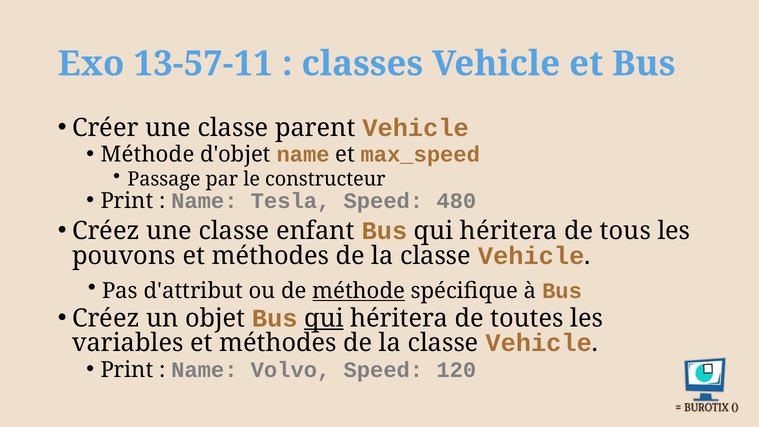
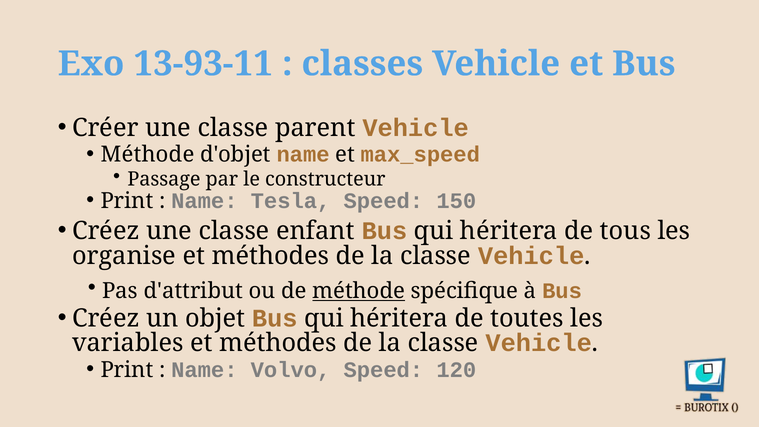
13-57-11: 13-57-11 -> 13-93-11
480: 480 -> 150
pouvons: pouvons -> organise
qui at (324, 318) underline: present -> none
